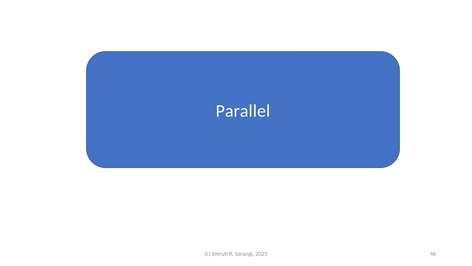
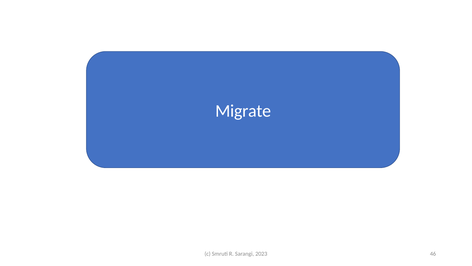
Parallel: Parallel -> Migrate
